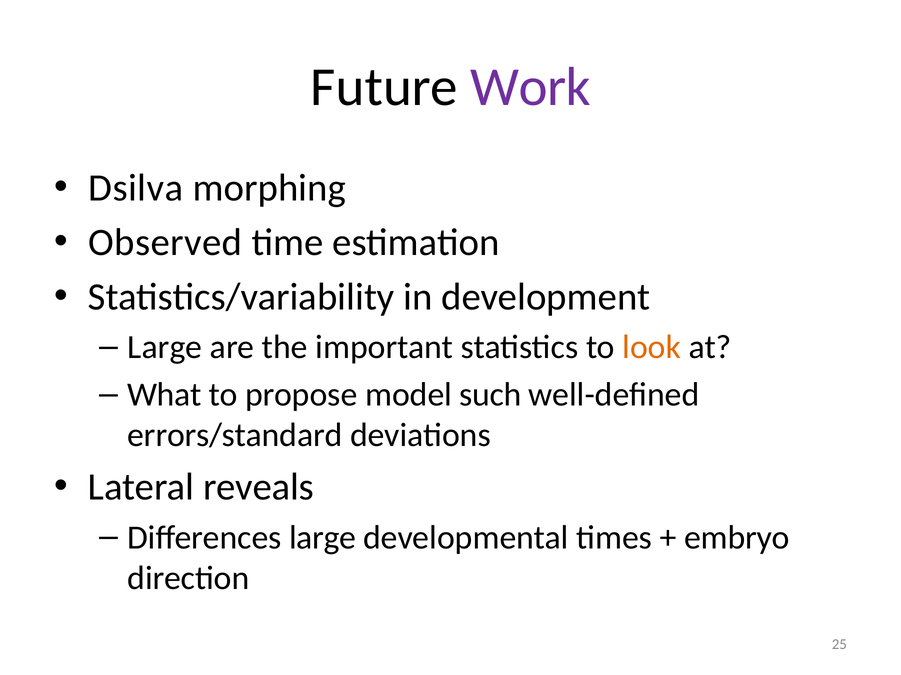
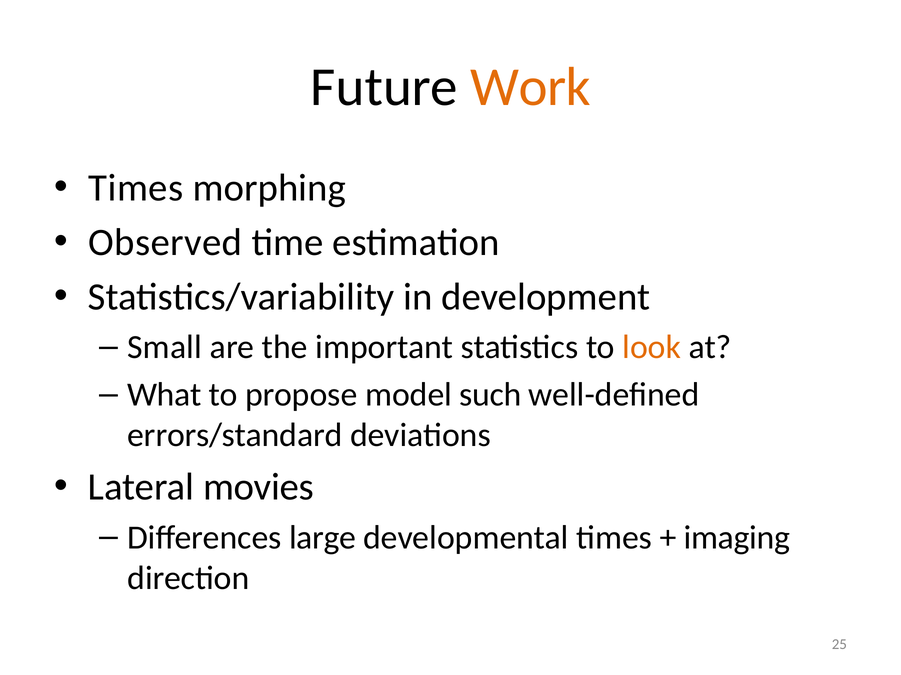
Work colour: purple -> orange
Dsilva at (136, 188): Dsilva -> Times
Large at (165, 348): Large -> Small
reveals: reveals -> movies
embryo: embryo -> imaging
